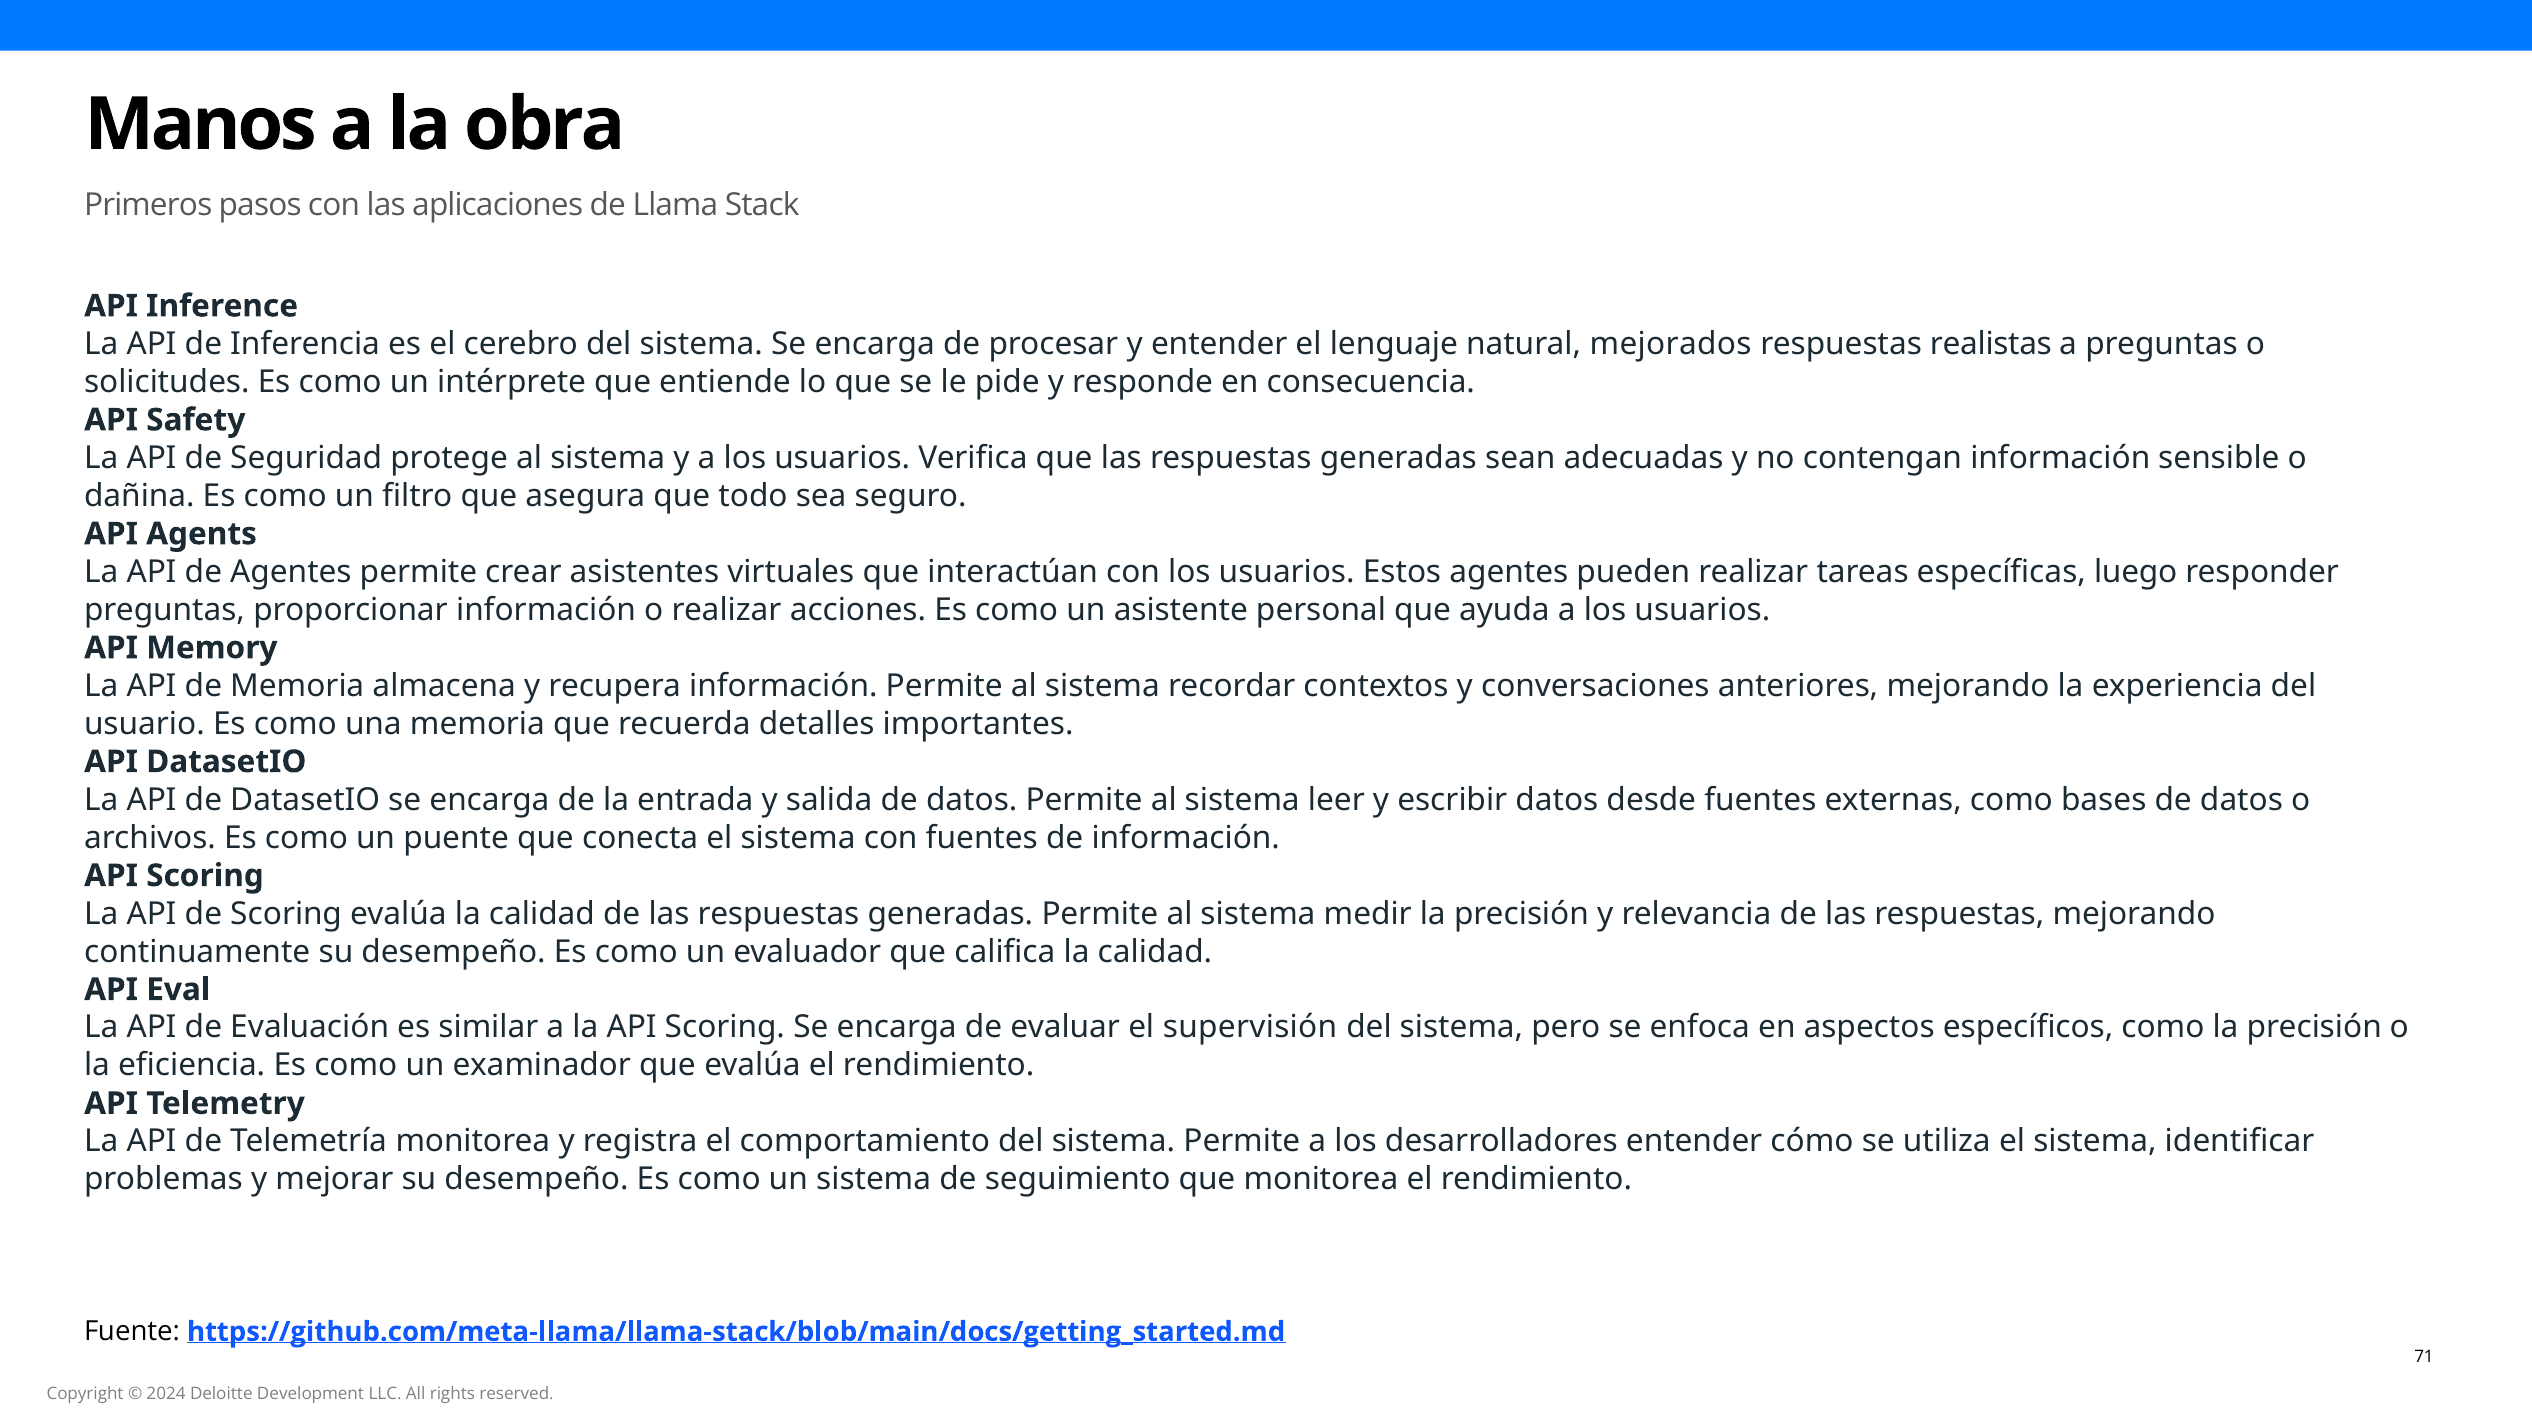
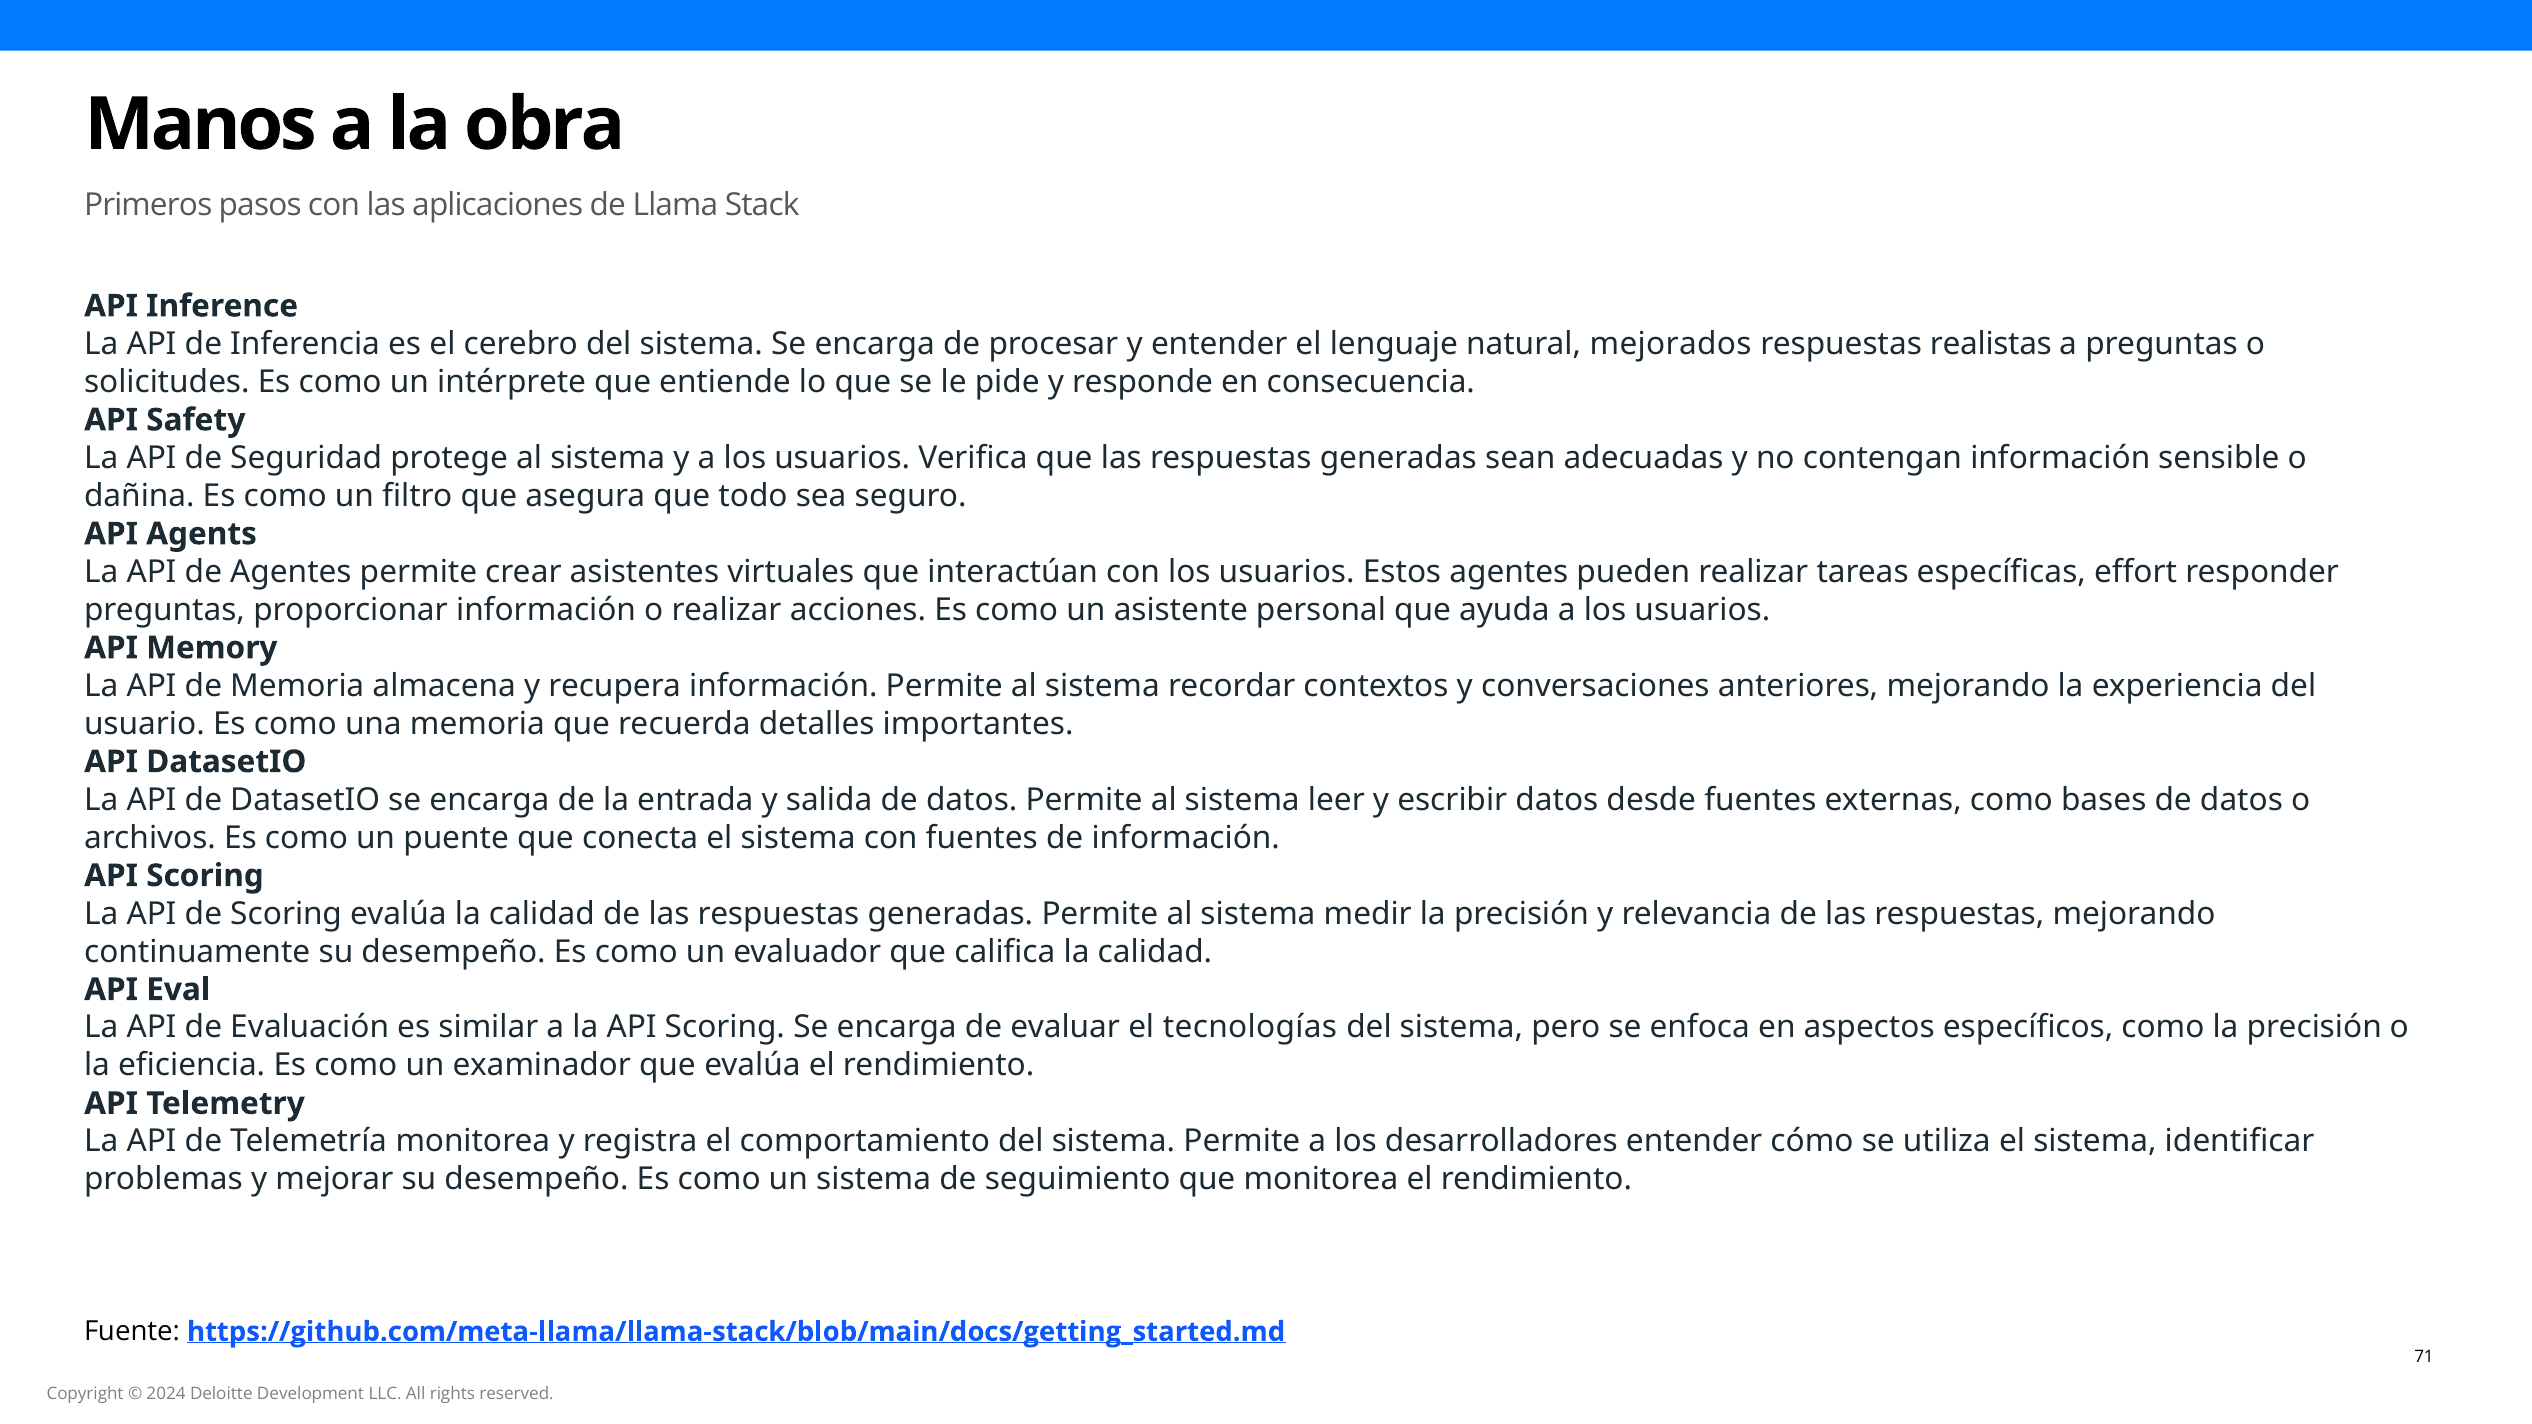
luego: luego -> effort
supervisión: supervisión -> tecnologías
